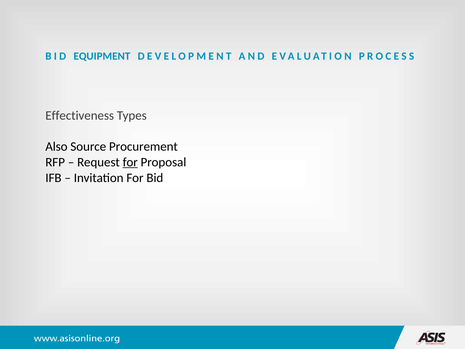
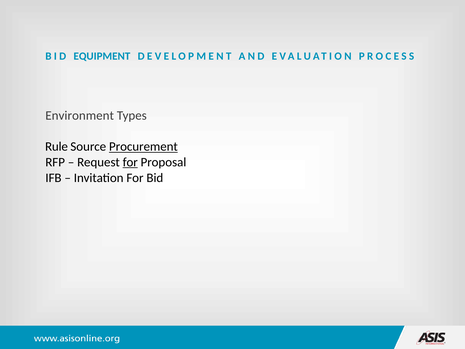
Effectiveness: Effectiveness -> Environment
Also: Also -> Rule
Procurement underline: none -> present
